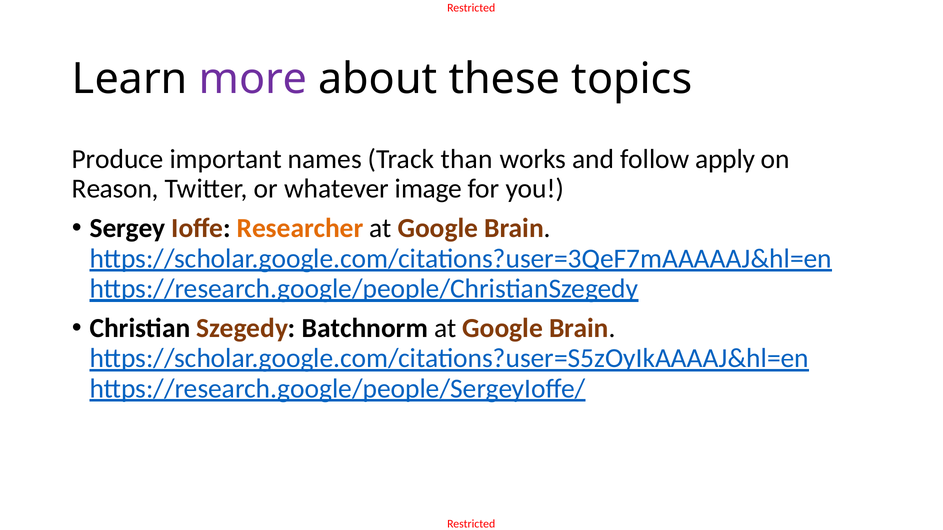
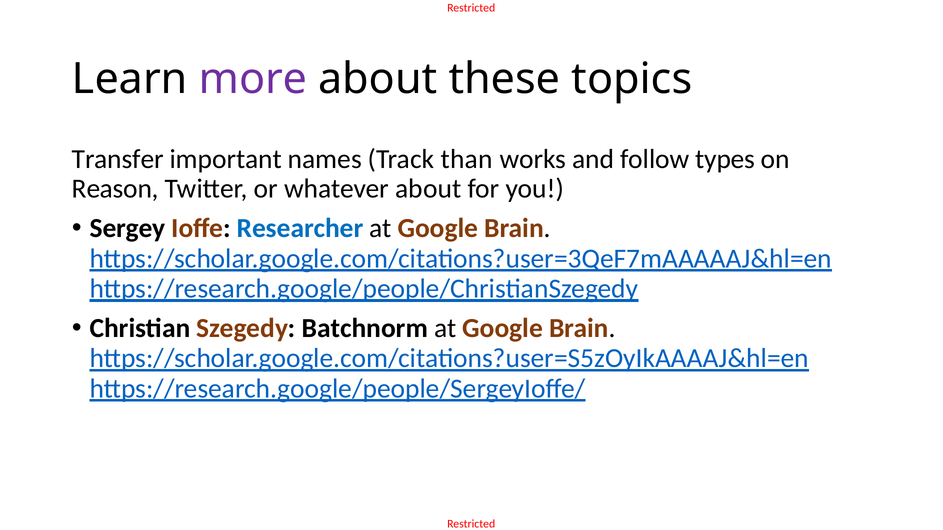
Produce: Produce -> Transfer
apply: apply -> types
whatever image: image -> about
Researcher colour: orange -> blue
